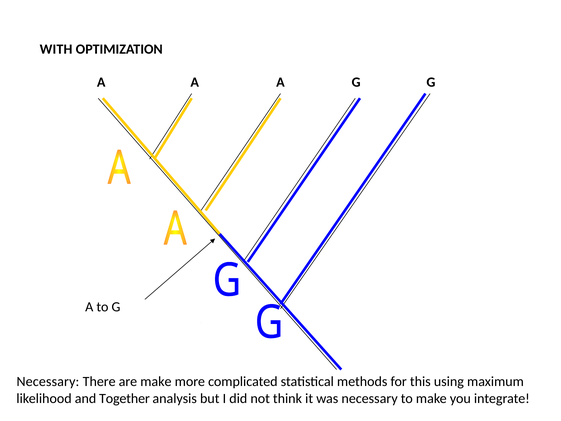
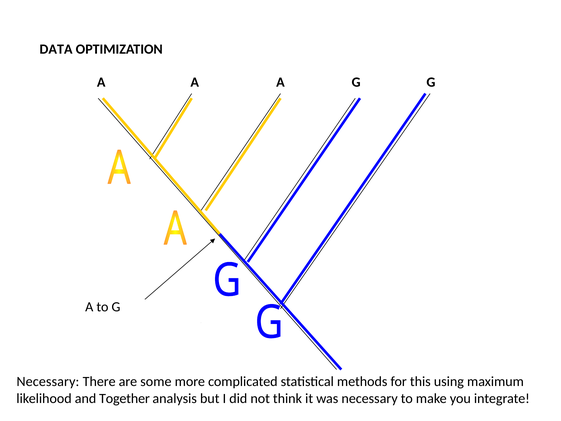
WITH: WITH -> DATA
are make: make -> some
